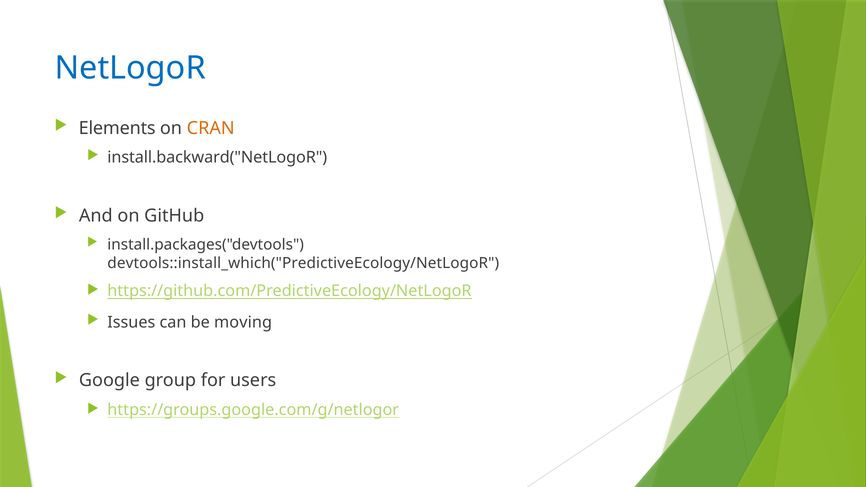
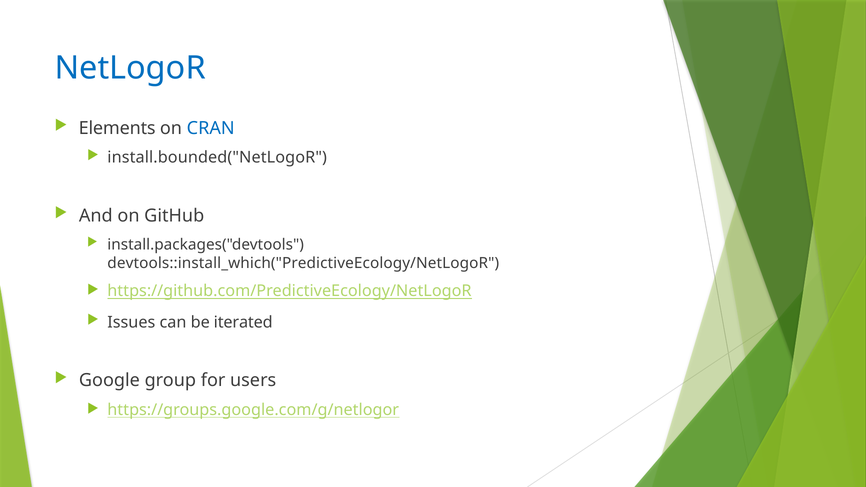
CRAN colour: orange -> blue
install.backward("NetLogoR: install.backward("NetLogoR -> install.bounded("NetLogoR
moving: moving -> iterated
